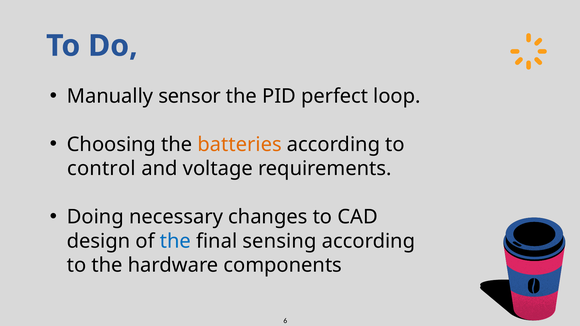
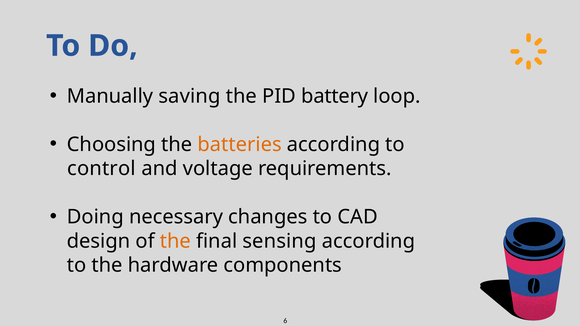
sensor: sensor -> saving
perfect: perfect -> battery
the at (175, 241) colour: blue -> orange
